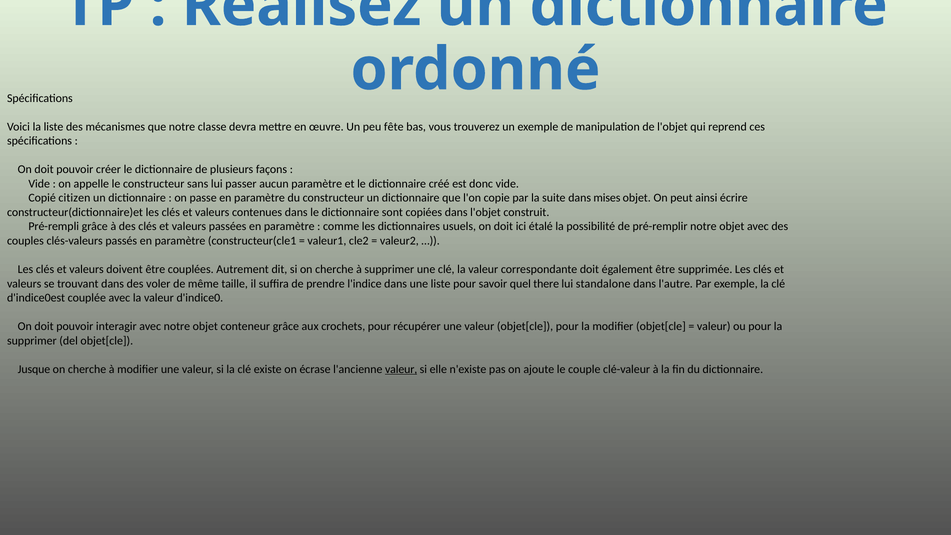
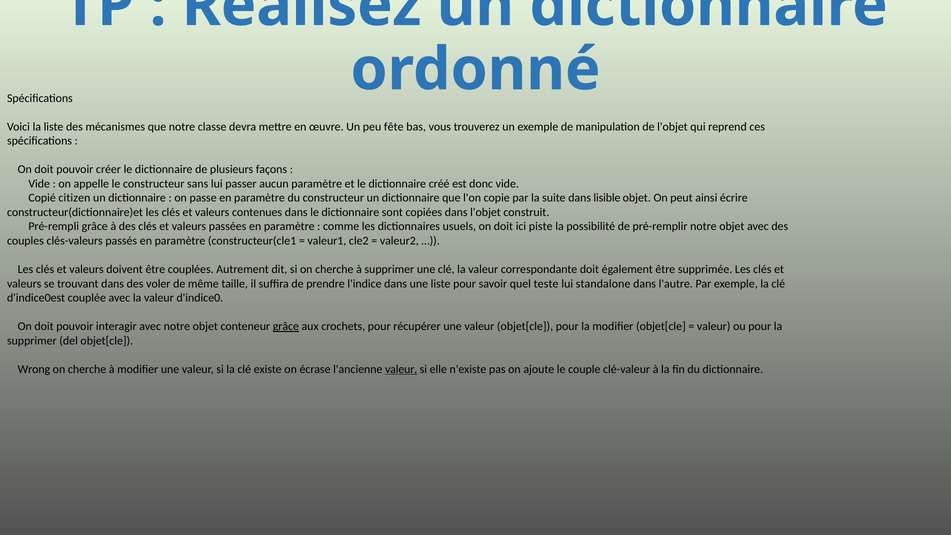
mises: mises -> lisible
étalé: étalé -> piste
there: there -> teste
grâce at (286, 326) underline: none -> present
Jusque: Jusque -> Wrong
